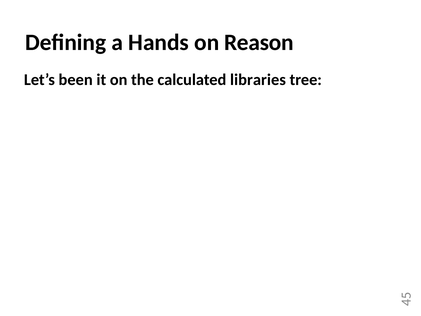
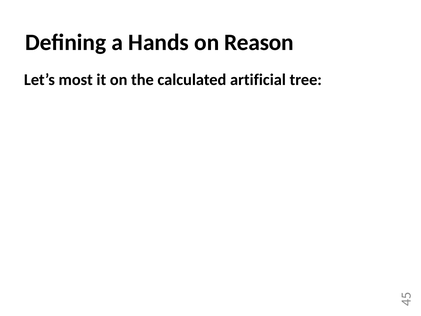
been: been -> most
libraries: libraries -> artificial
